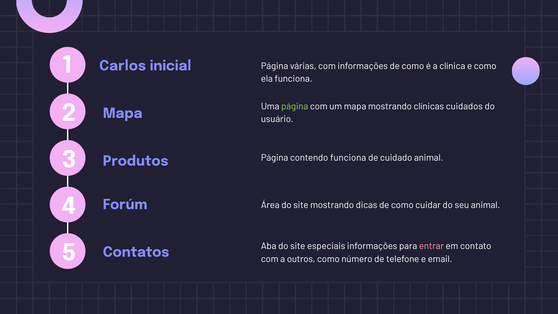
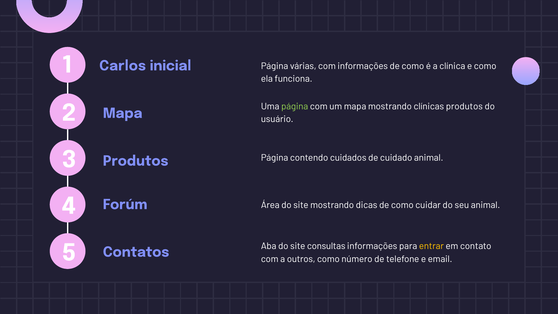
clínicas cuidados: cuidados -> produtos
contendo funciona: funciona -> cuidados
especiais: especiais -> consultas
entrar colour: pink -> yellow
